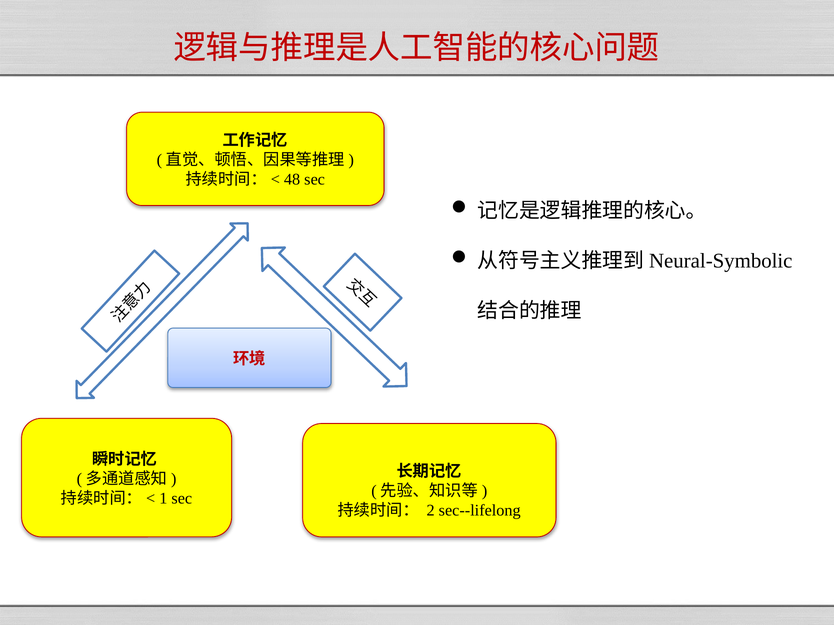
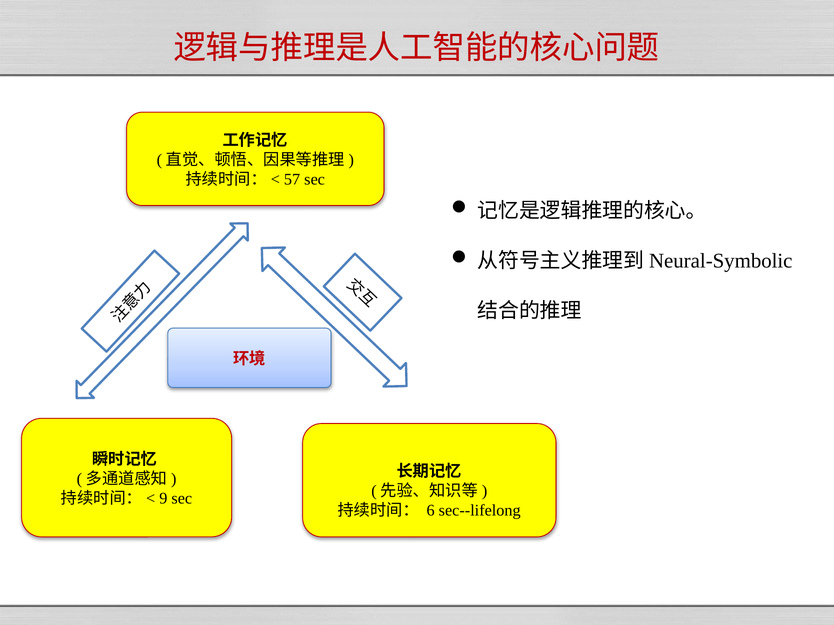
48: 48 -> 57
1: 1 -> 9
2: 2 -> 6
